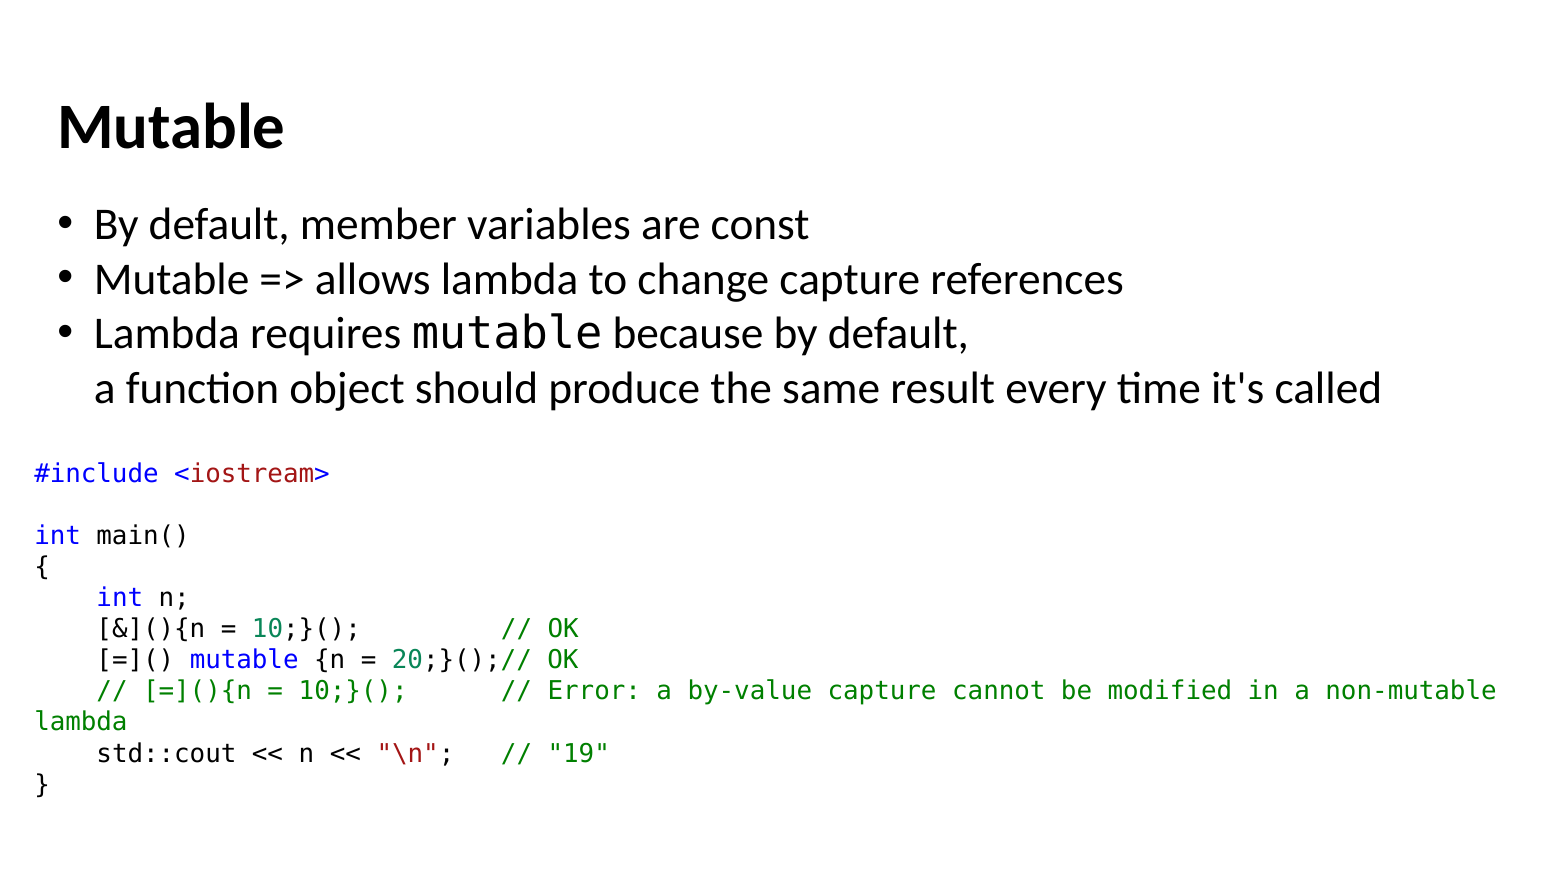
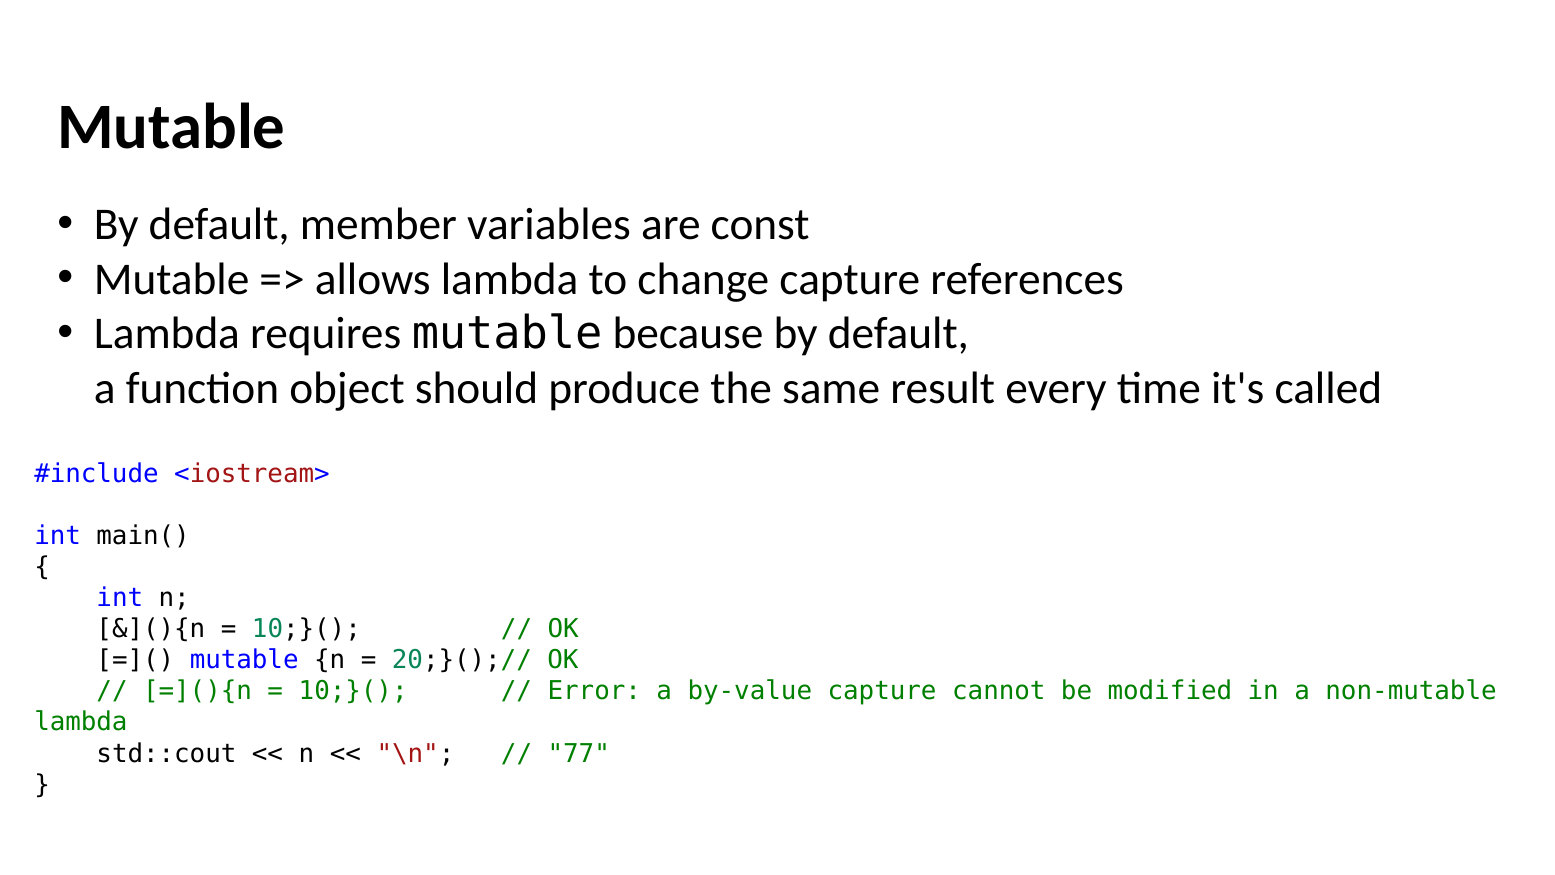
19: 19 -> 77
